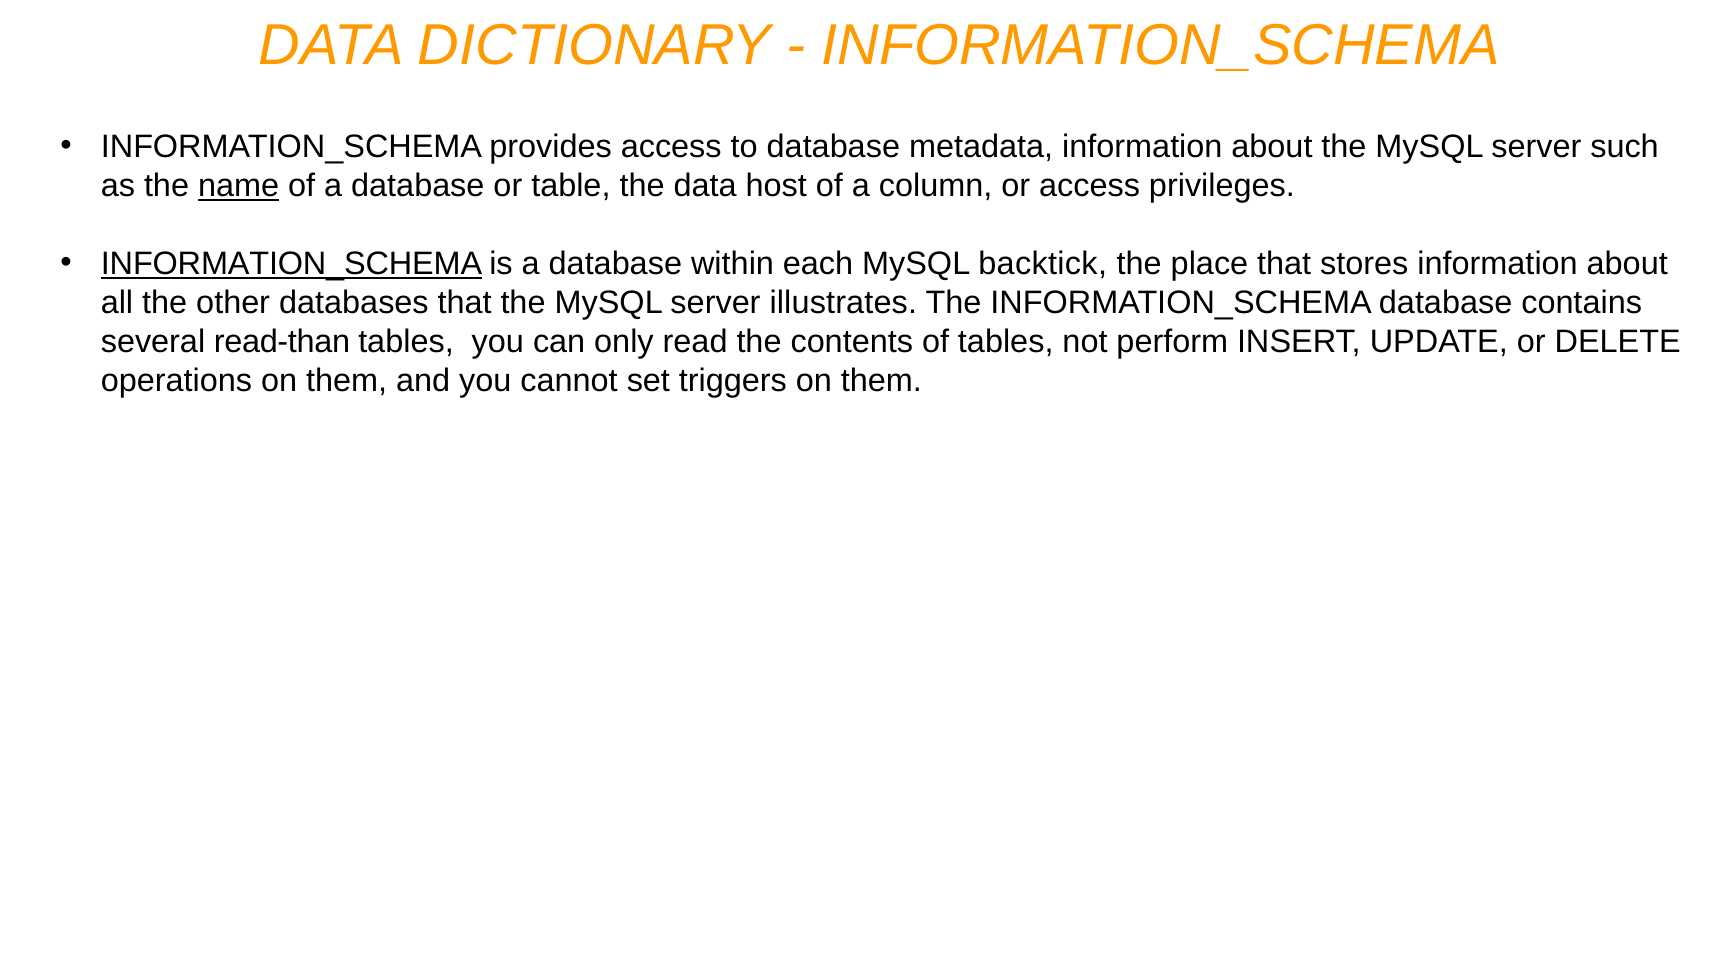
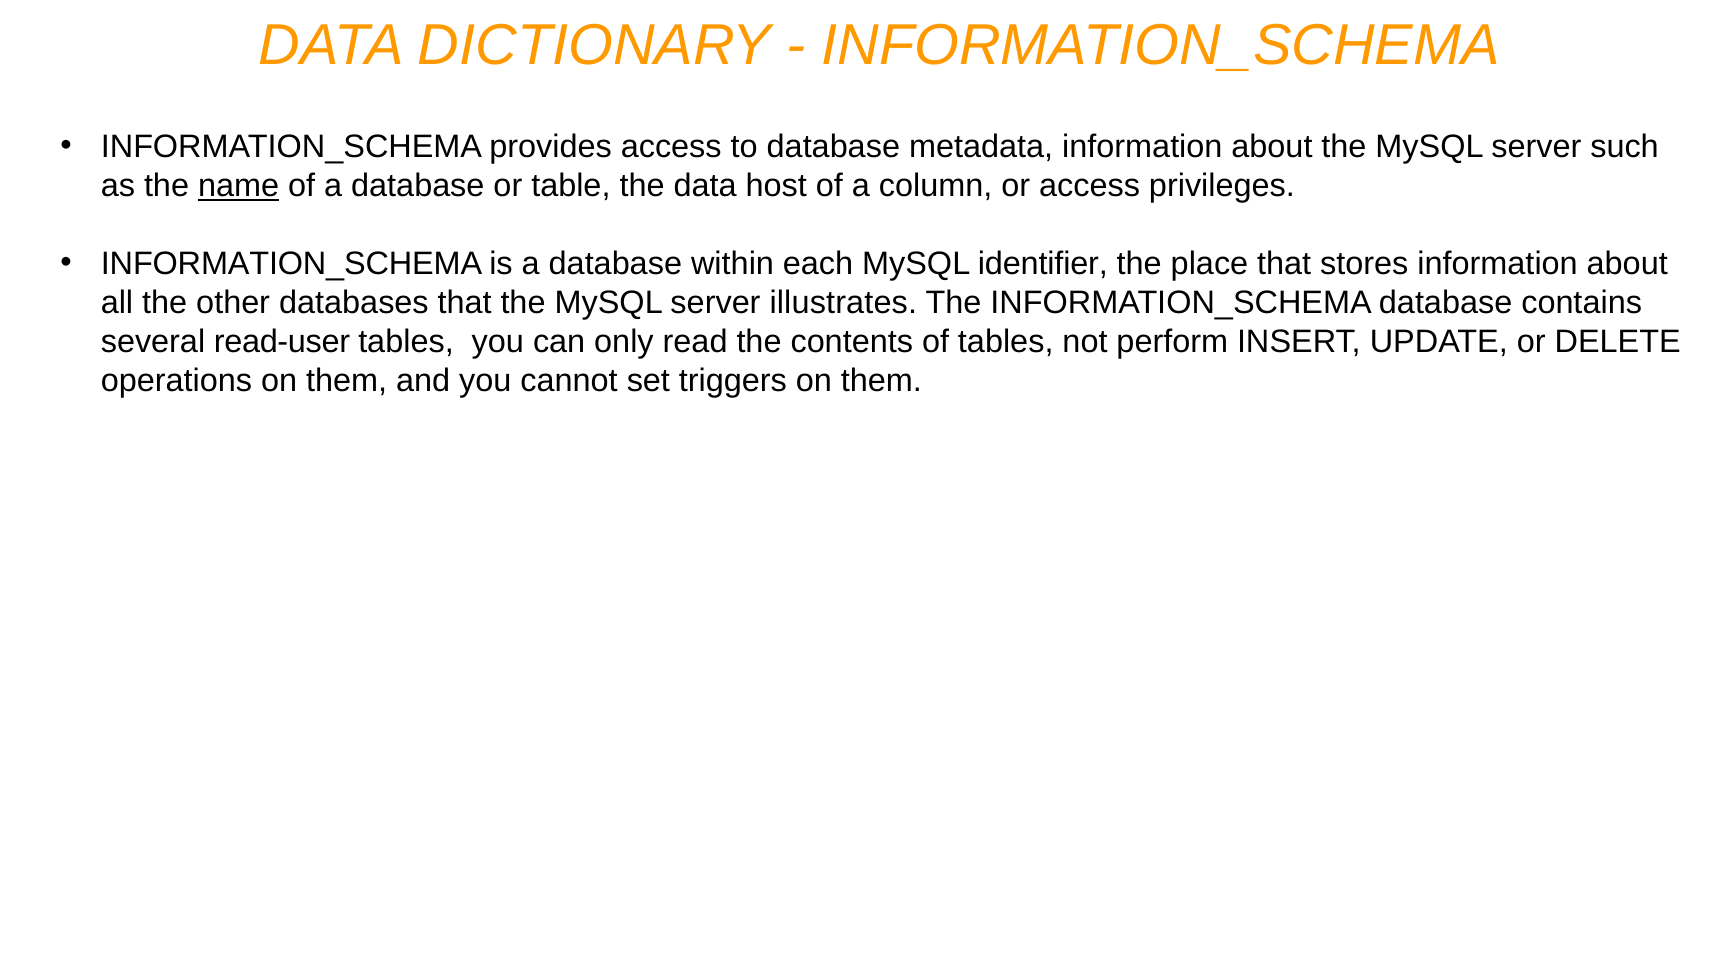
INFORMATION_SCHEMA at (292, 264) underline: present -> none
backtick: backtick -> identifier
read-than: read-than -> read-user
